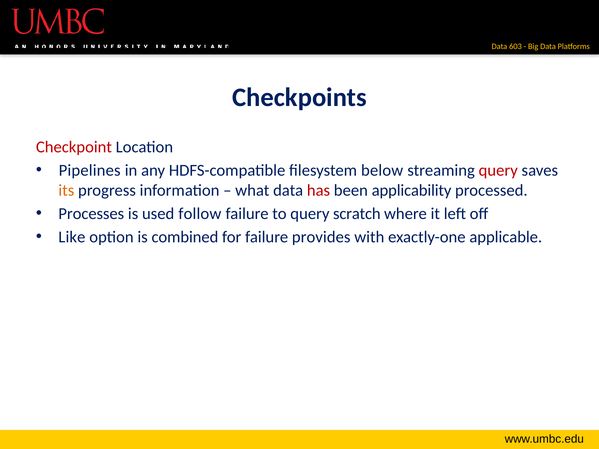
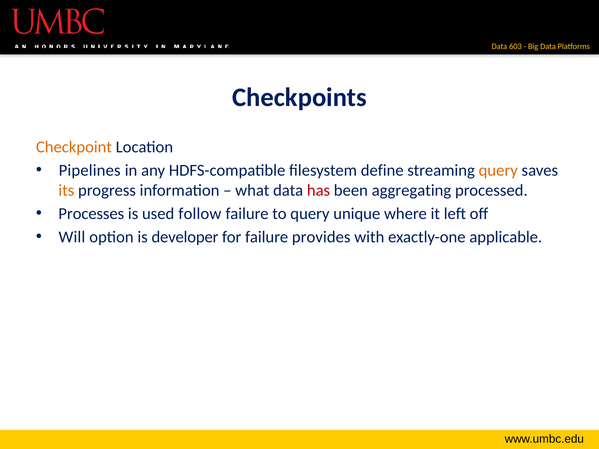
Checkpoint colour: red -> orange
below: below -> define
query at (498, 170) colour: red -> orange
applicability: applicability -> aggregating
scratch: scratch -> unique
Like: Like -> Will
combined: combined -> developer
